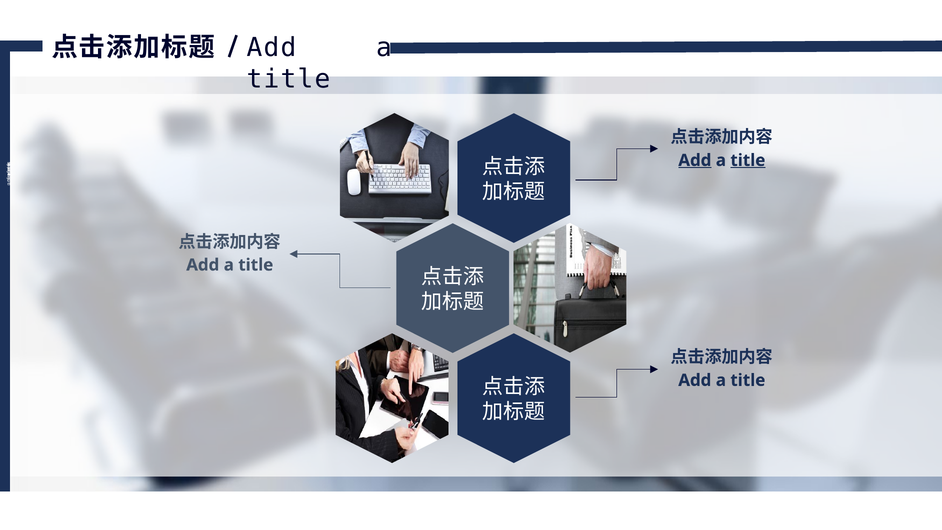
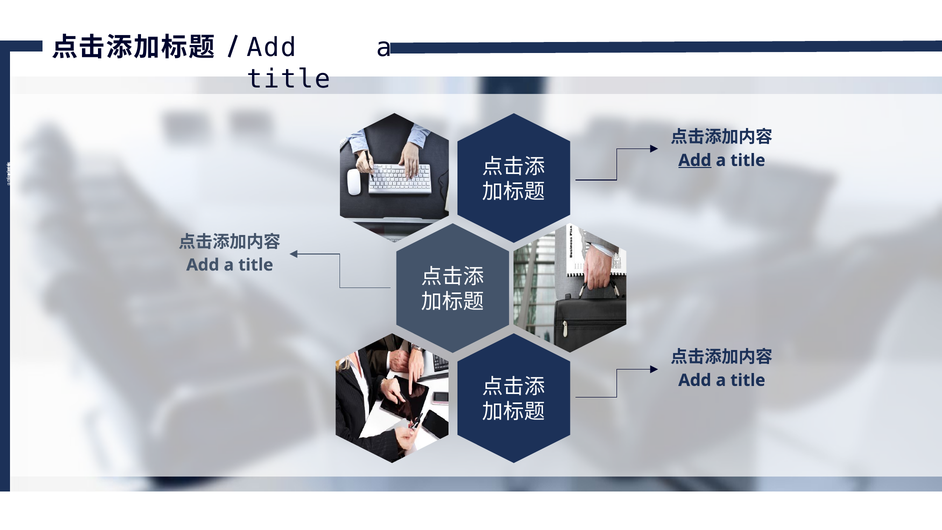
title at (748, 160) underline: present -> none
